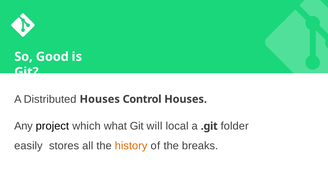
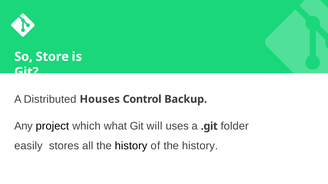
Good: Good -> Store
Control Houses: Houses -> Backup
local: local -> uses
history at (131, 146) colour: orange -> black
of the breaks: breaks -> history
